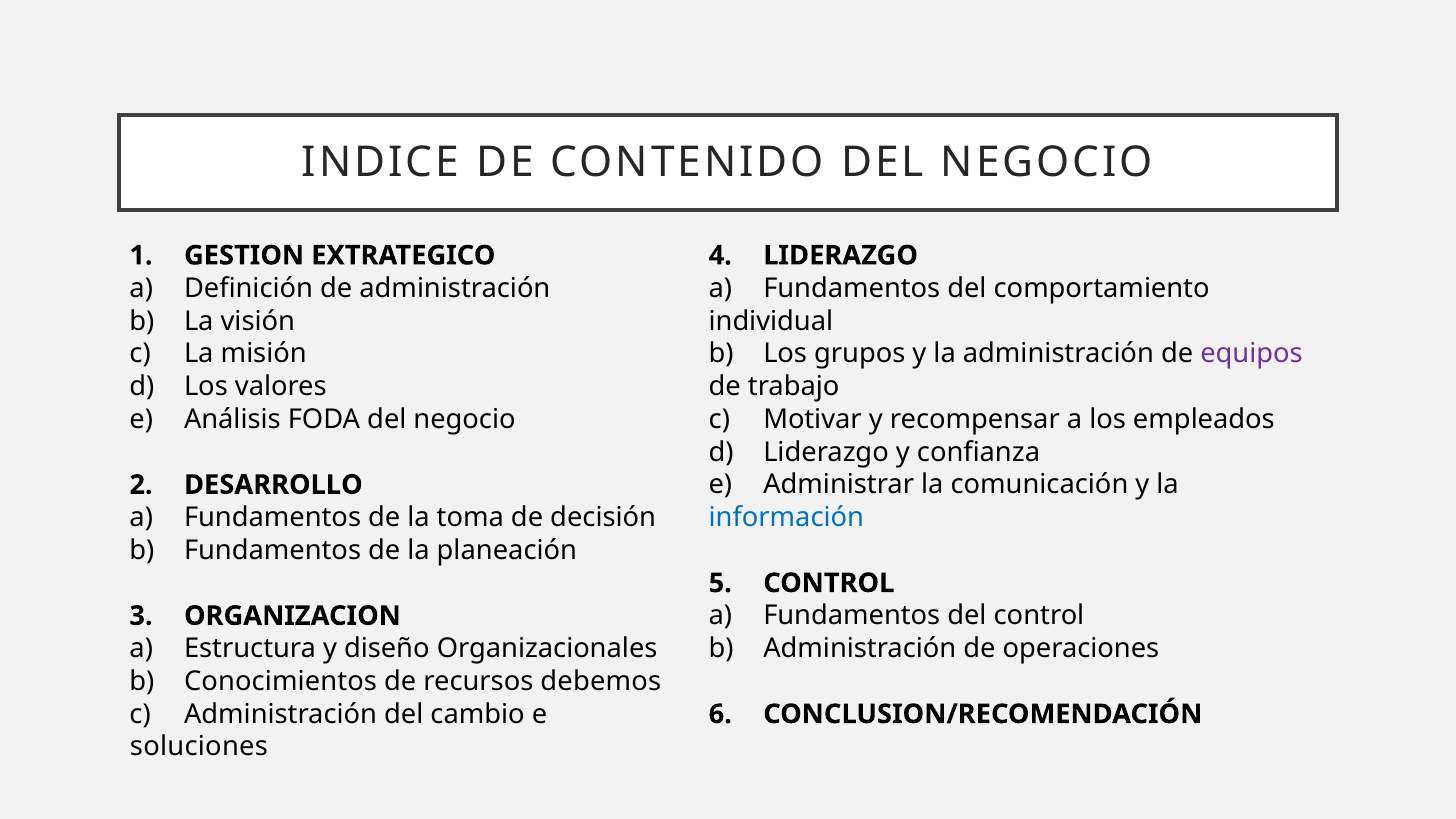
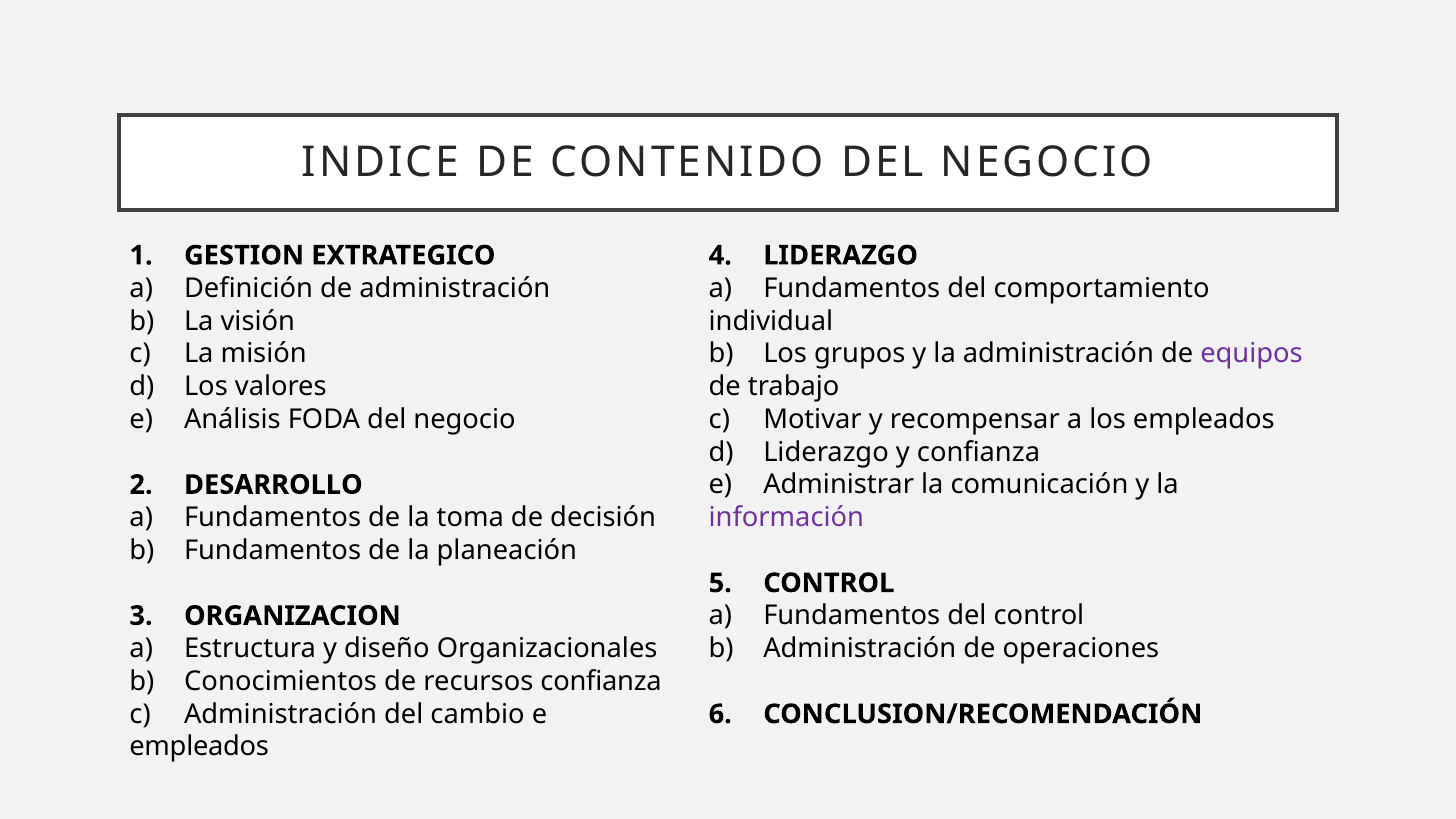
información colour: blue -> purple
recursos debemos: debemos -> confianza
soluciones at (199, 747): soluciones -> empleados
